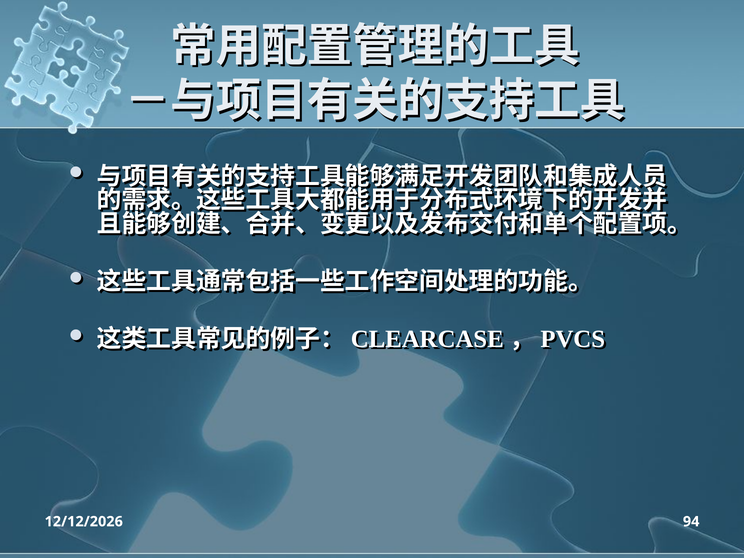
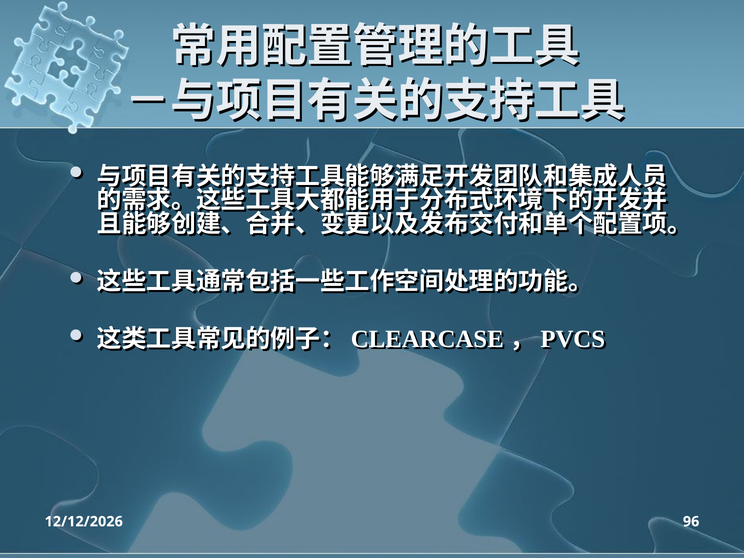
94: 94 -> 96
